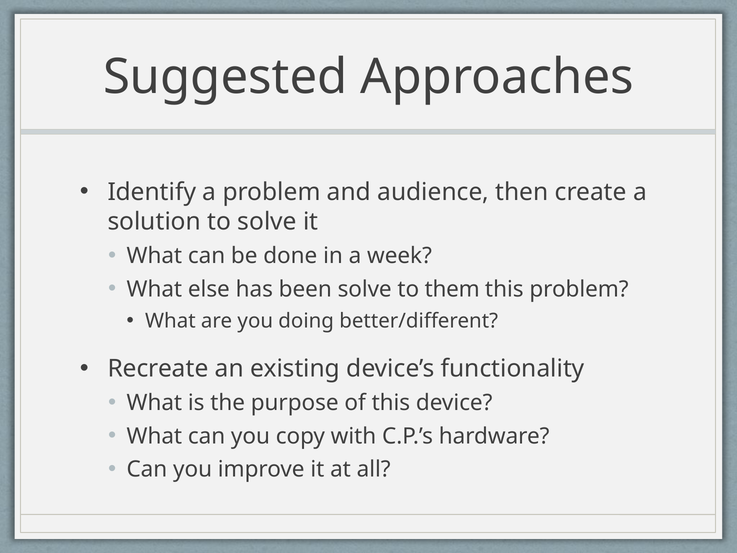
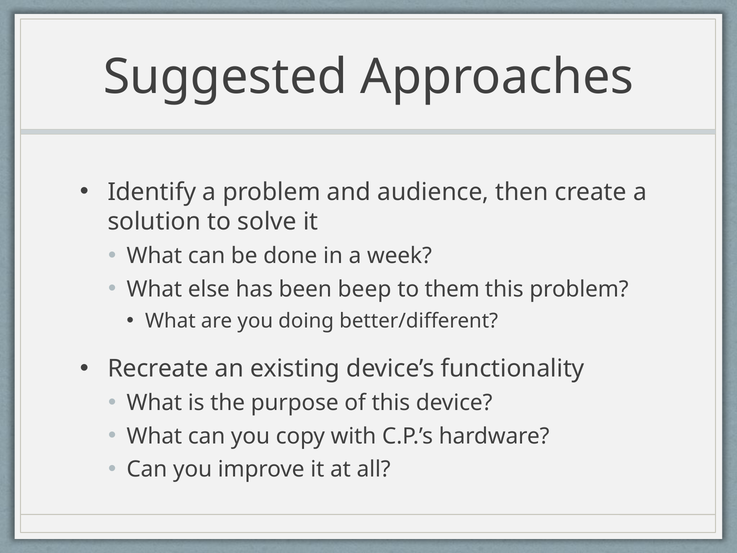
been solve: solve -> beep
